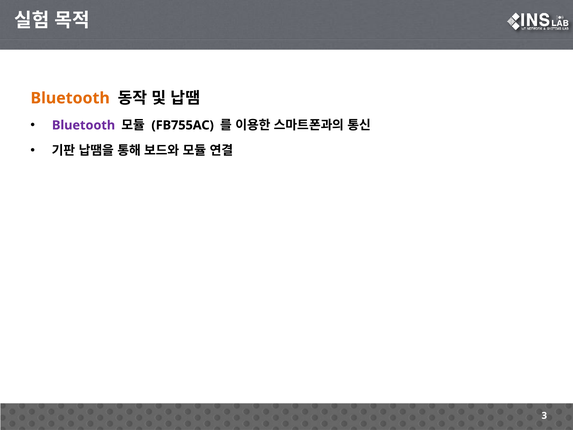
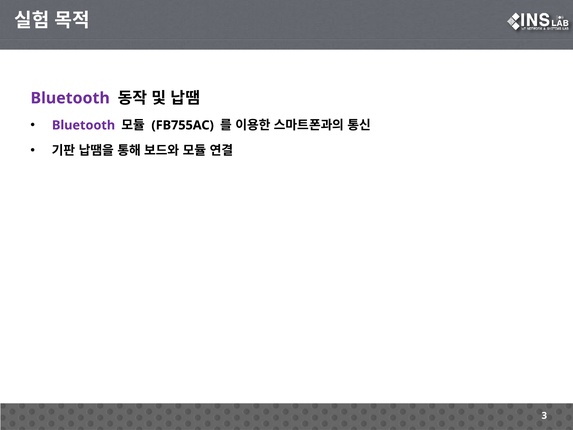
Bluetooth at (70, 98) colour: orange -> purple
